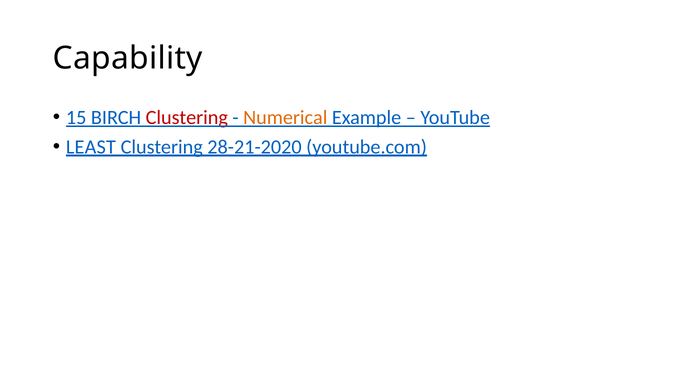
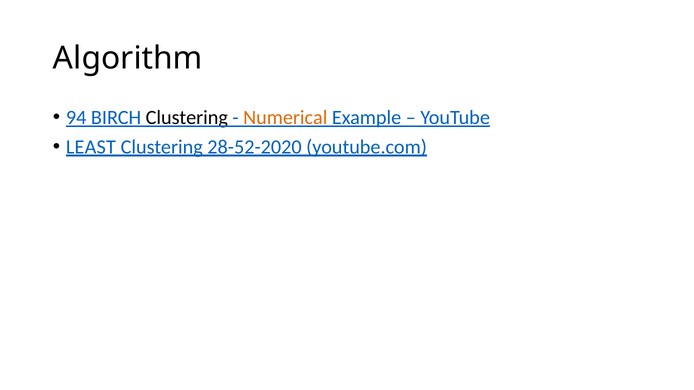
Capability: Capability -> Algorithm
15: 15 -> 94
Clustering at (187, 118) colour: red -> black
28-21-2020: 28-21-2020 -> 28-52-2020
